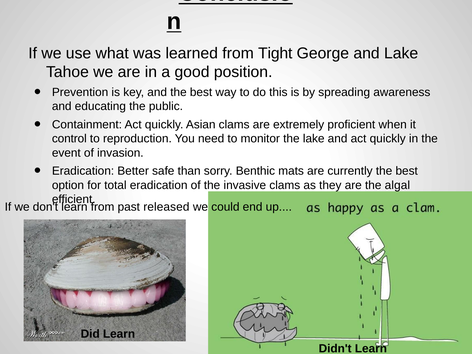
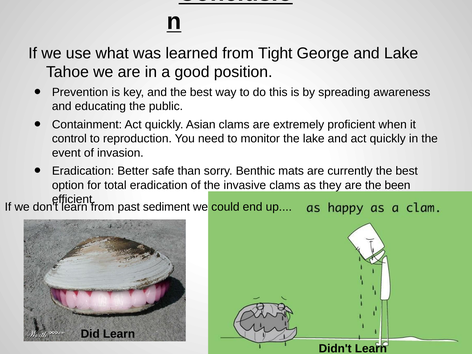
algal: algal -> been
released: released -> sediment
